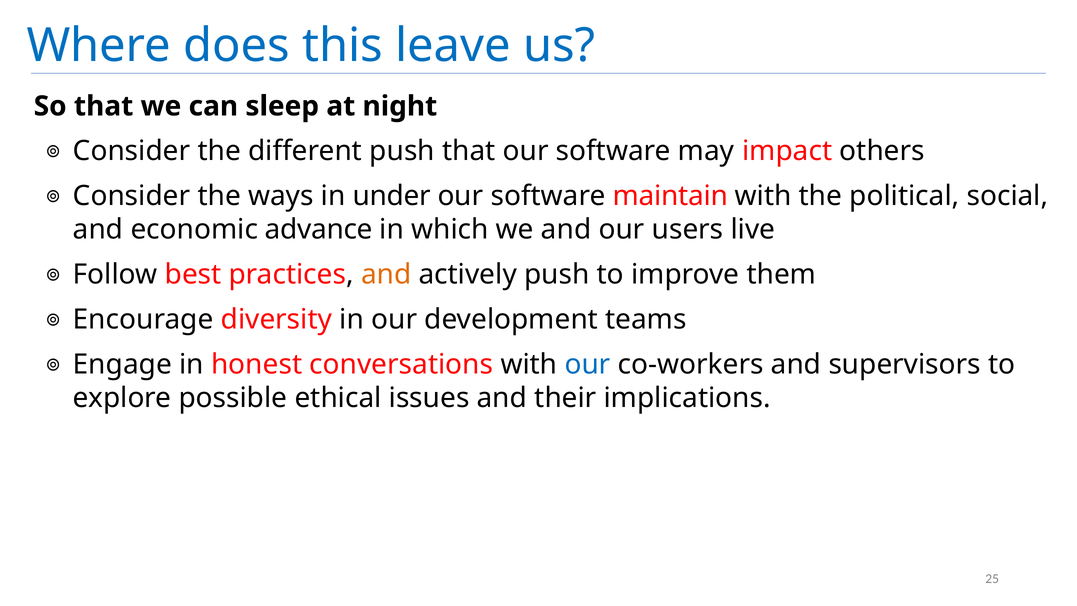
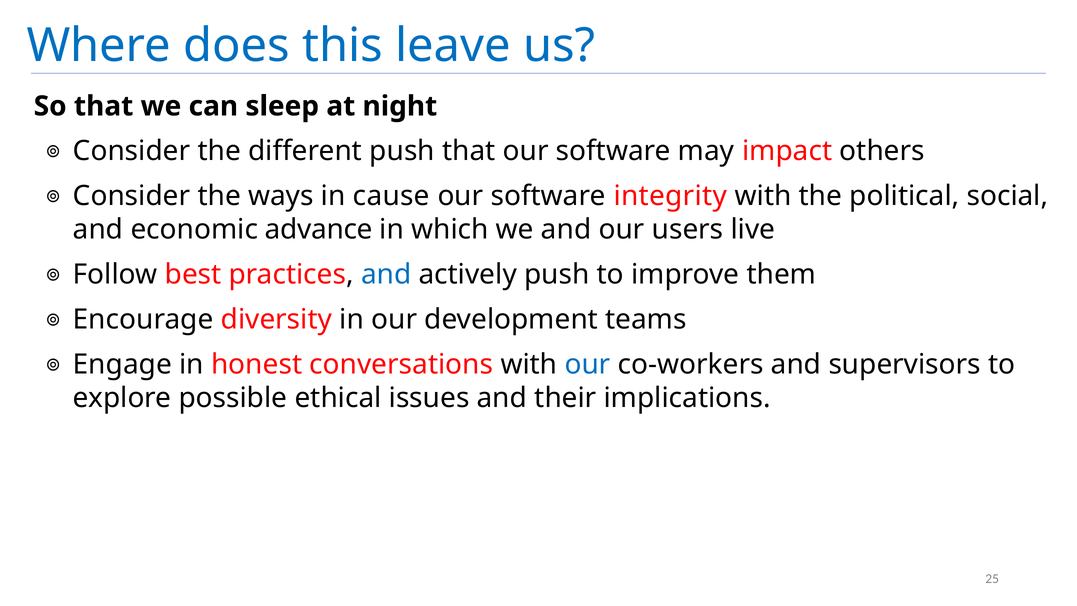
under: under -> cause
maintain: maintain -> integrity
and at (386, 274) colour: orange -> blue
